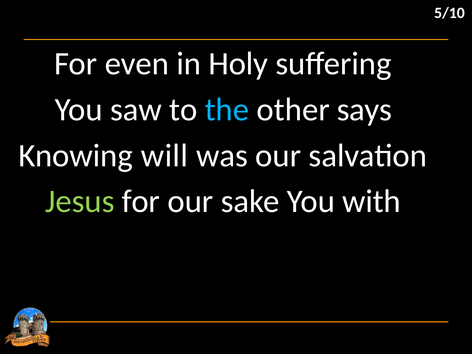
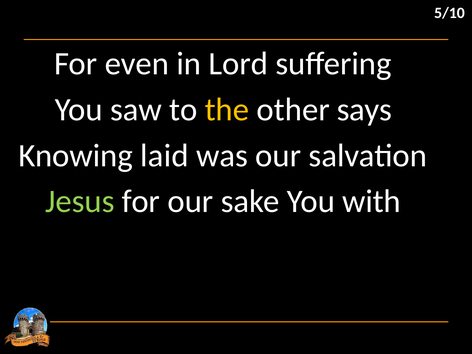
Holy: Holy -> Lord
the colour: light blue -> yellow
will: will -> laid
